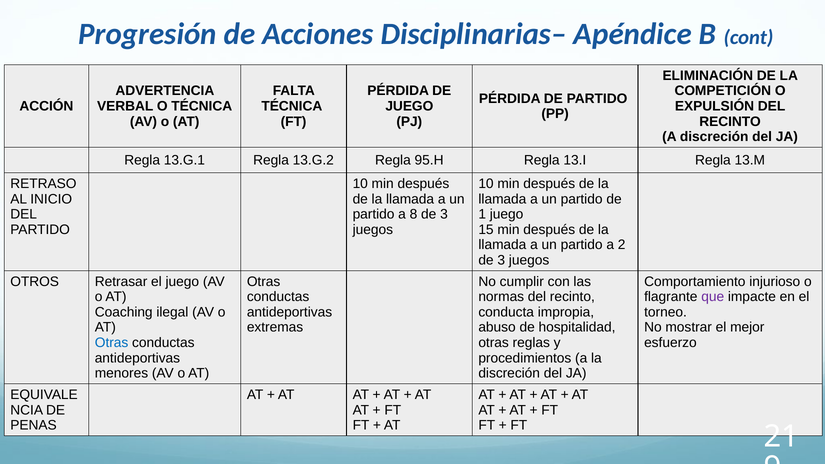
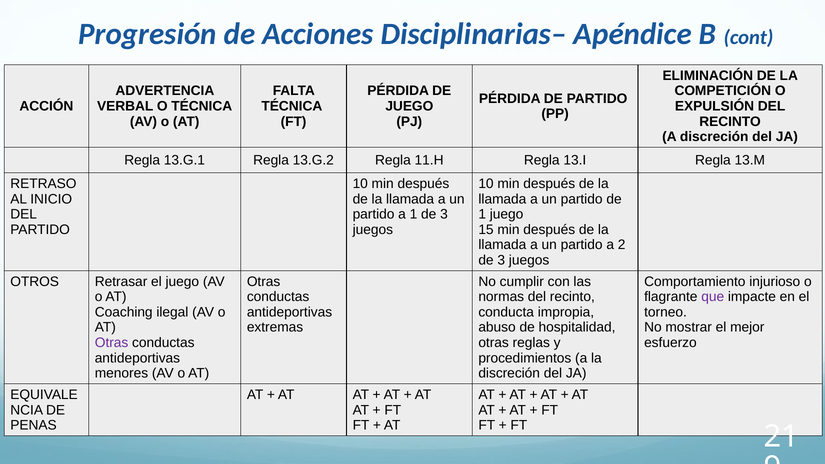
95.H: 95.H -> 11.H
a 8: 8 -> 1
Otras at (112, 343) colour: blue -> purple
